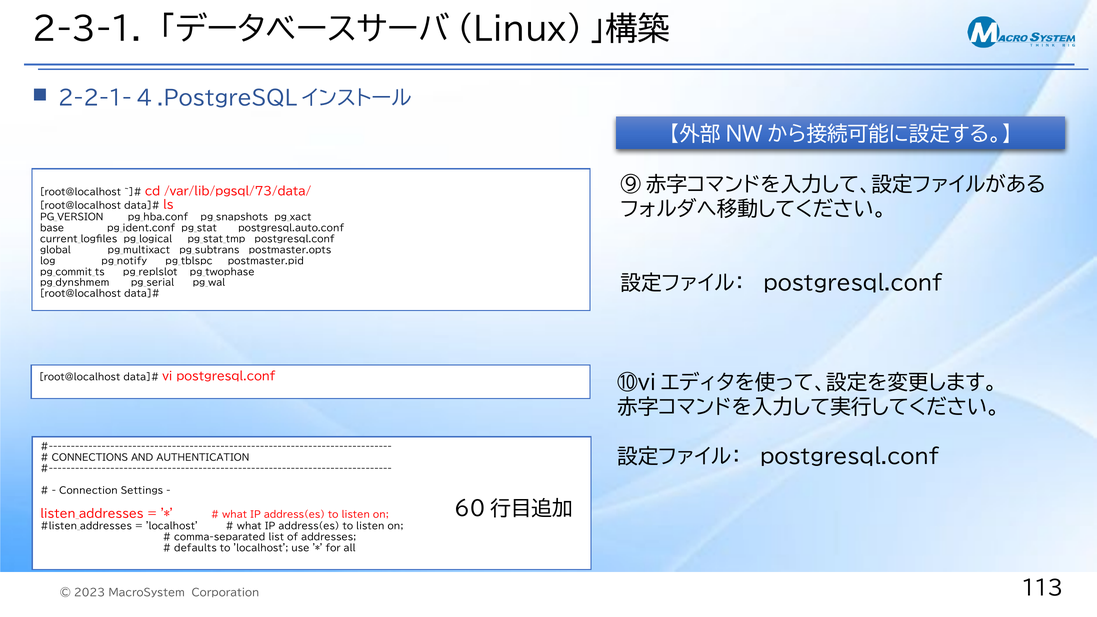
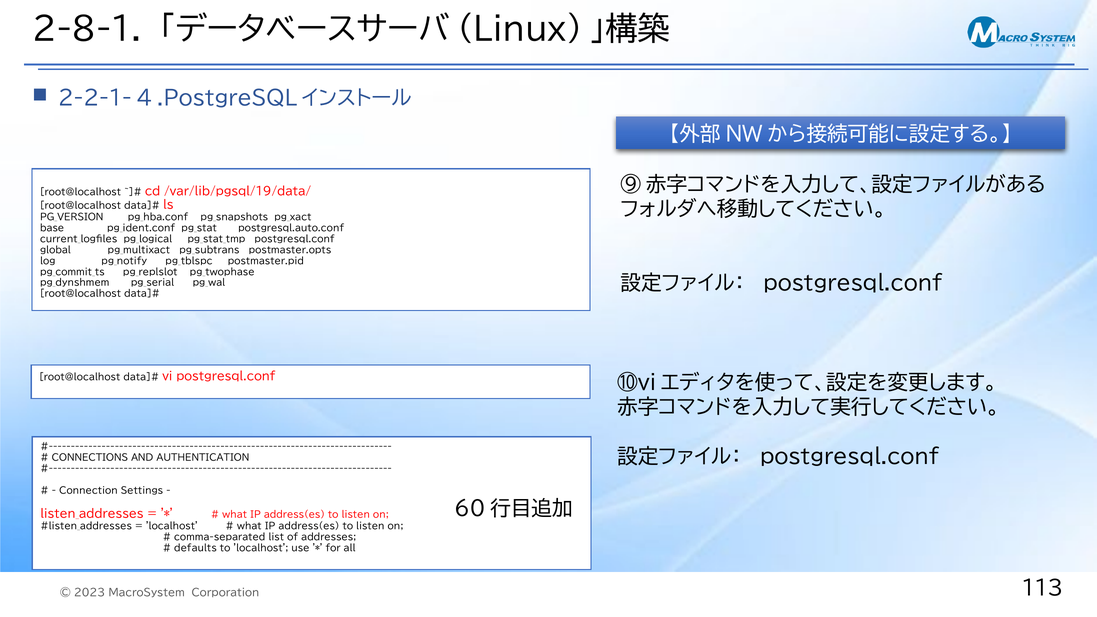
2-3-1: 2-3-1 -> 2-8-1
/var/lib/pgsql/73/data/: /var/lib/pgsql/73/data/ -> /var/lib/pgsql/19/data/
